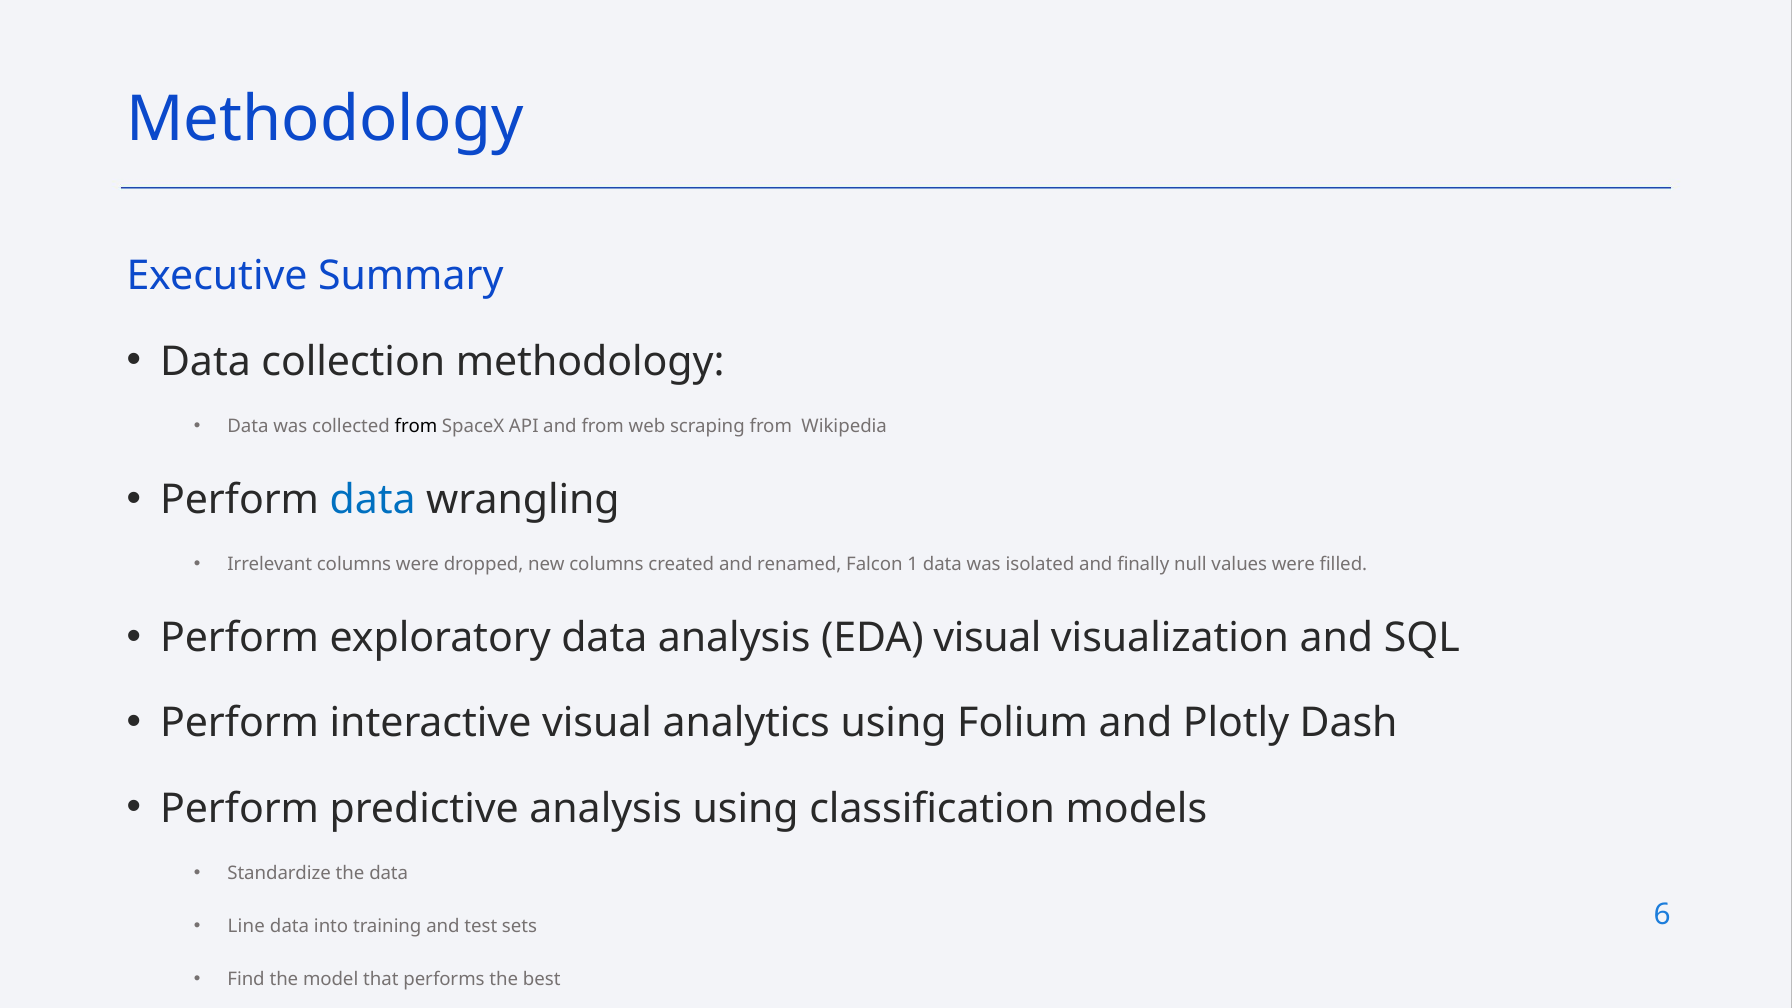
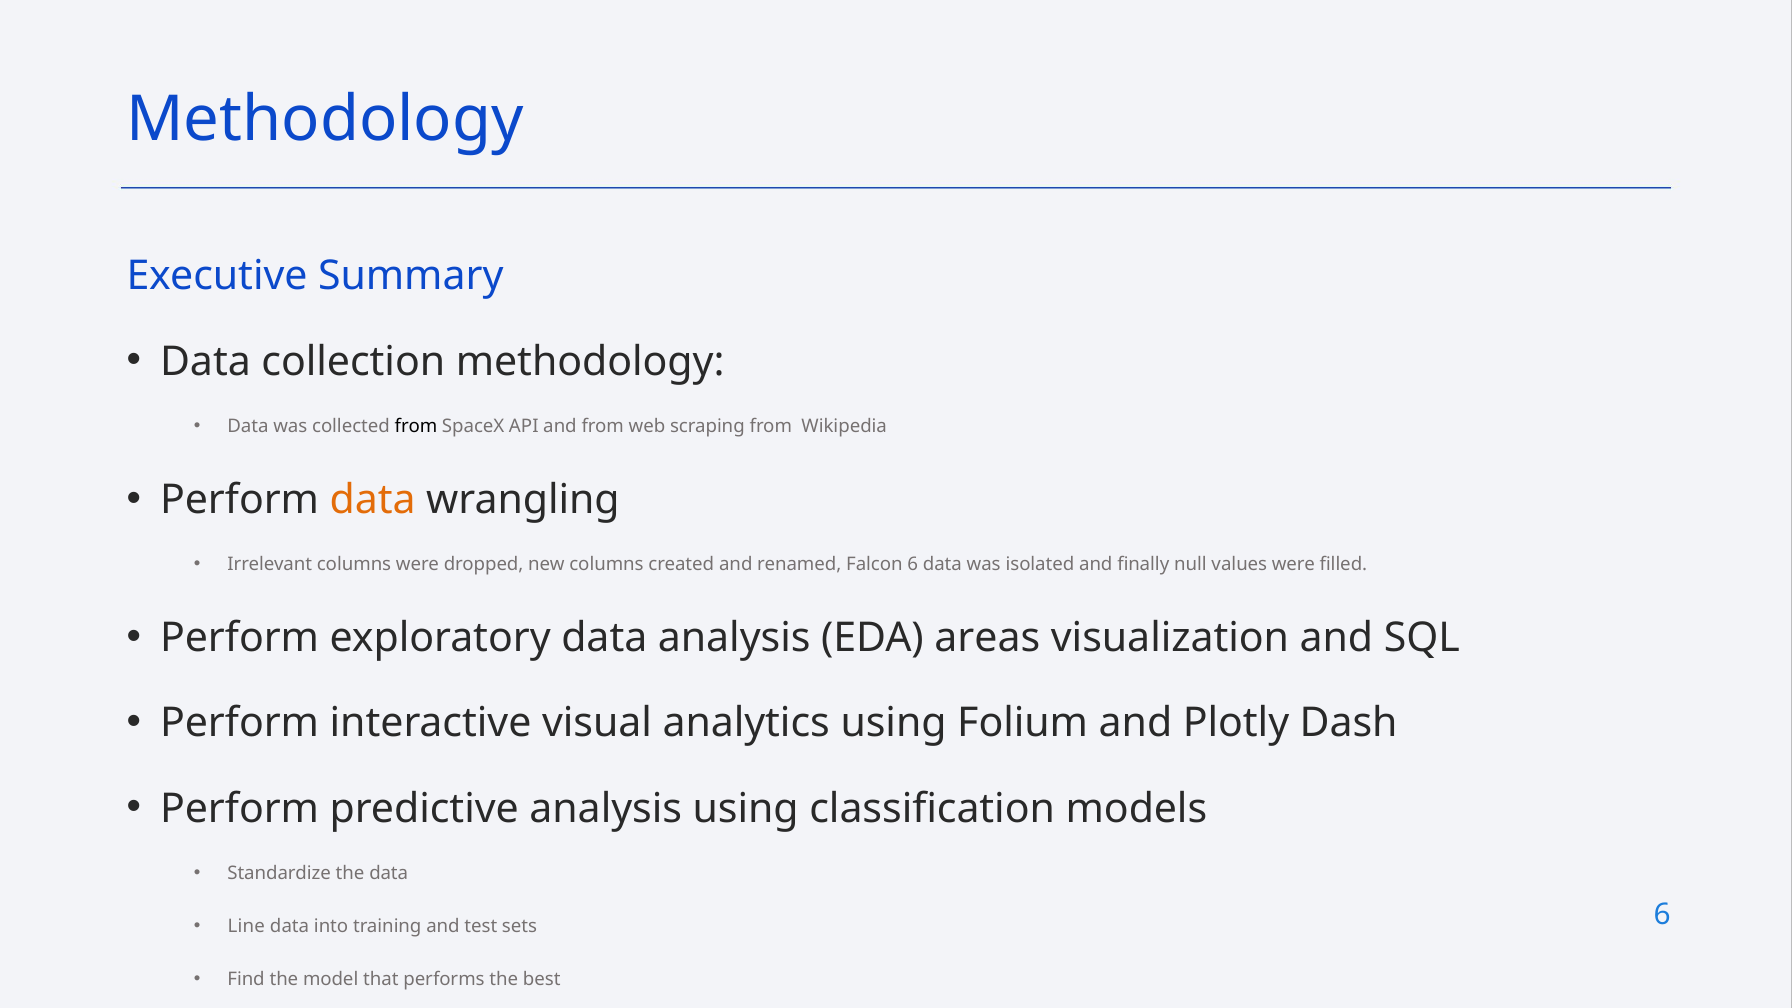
data at (373, 500) colour: blue -> orange
Falcon 1: 1 -> 6
EDA visual: visual -> areas
